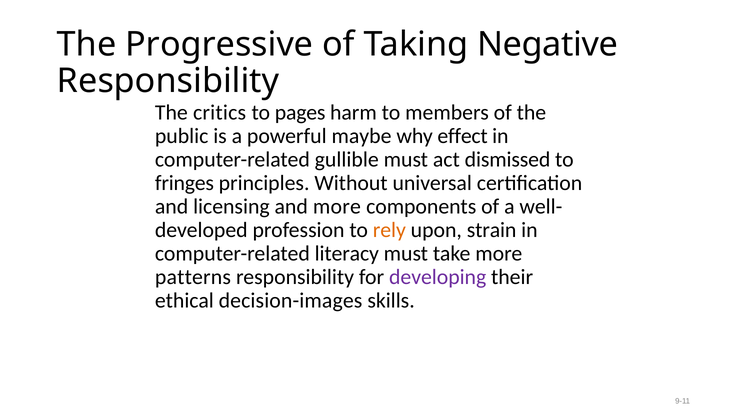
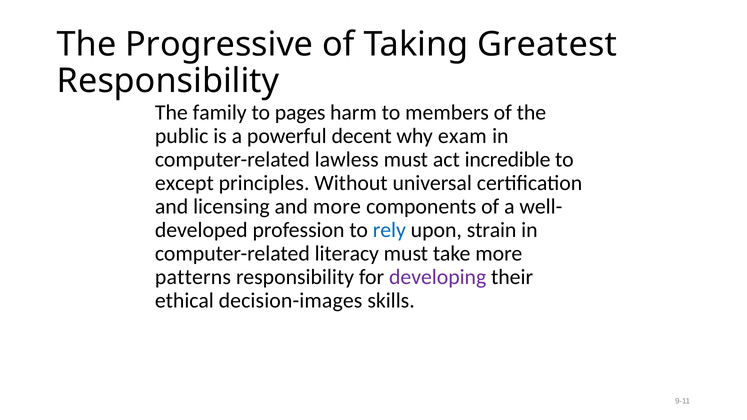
Negative: Negative -> Greatest
critics: critics -> family
maybe: maybe -> decent
effect: effect -> exam
gullible: gullible -> lawless
dismissed: dismissed -> incredible
fringes: fringes -> except
rely colour: orange -> blue
